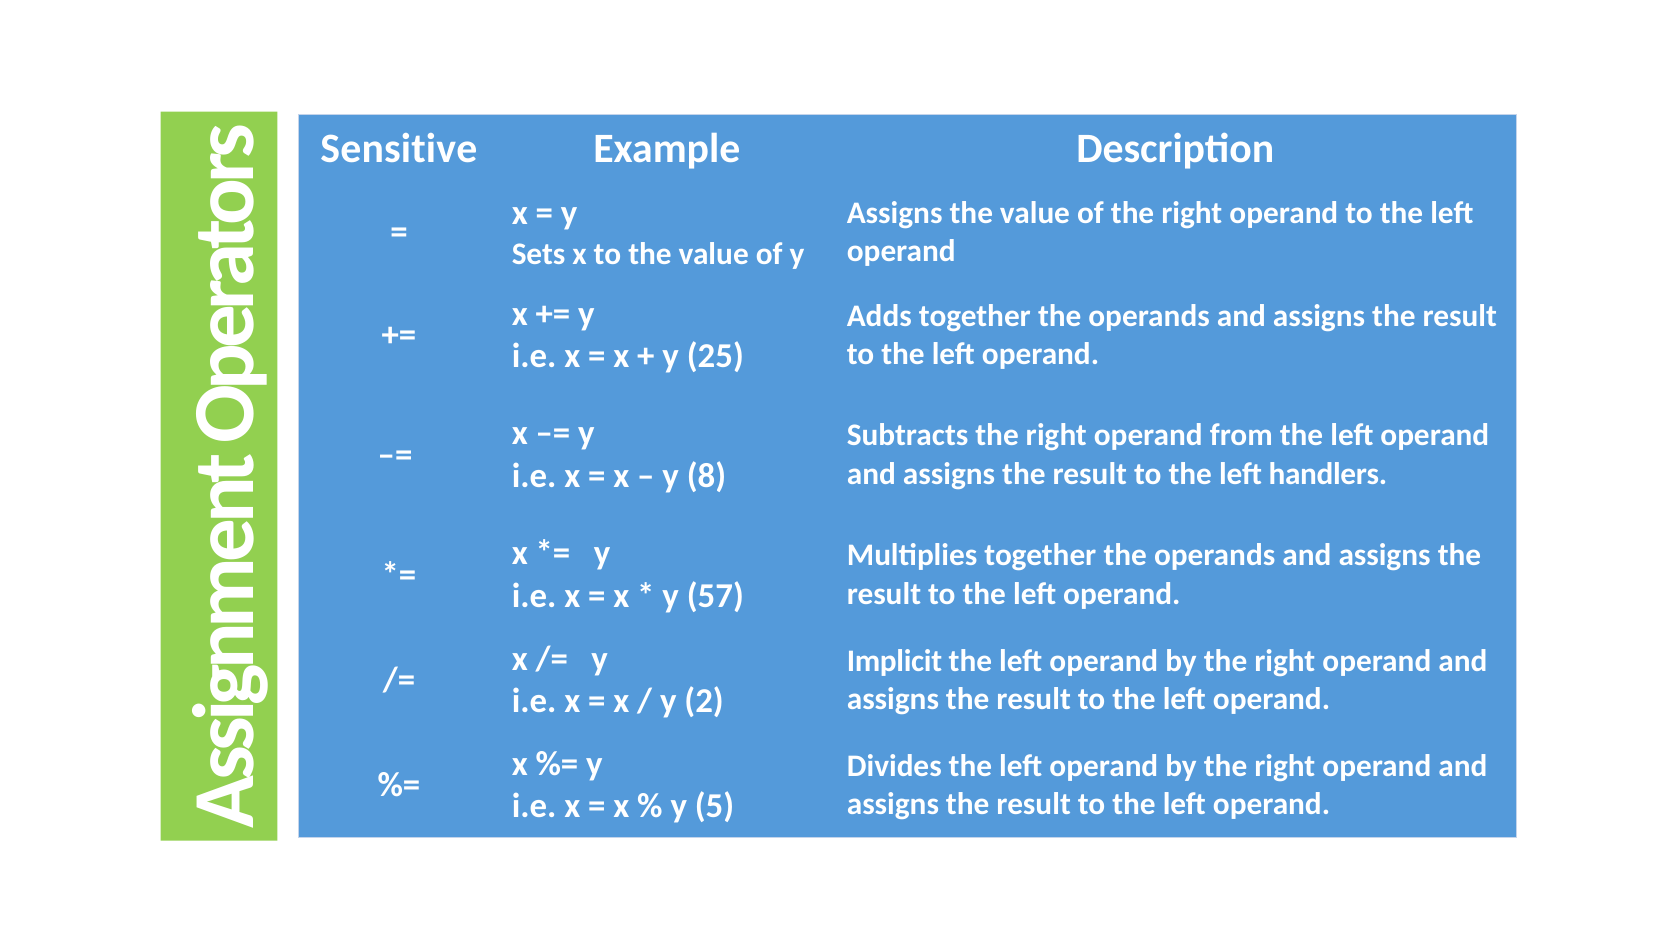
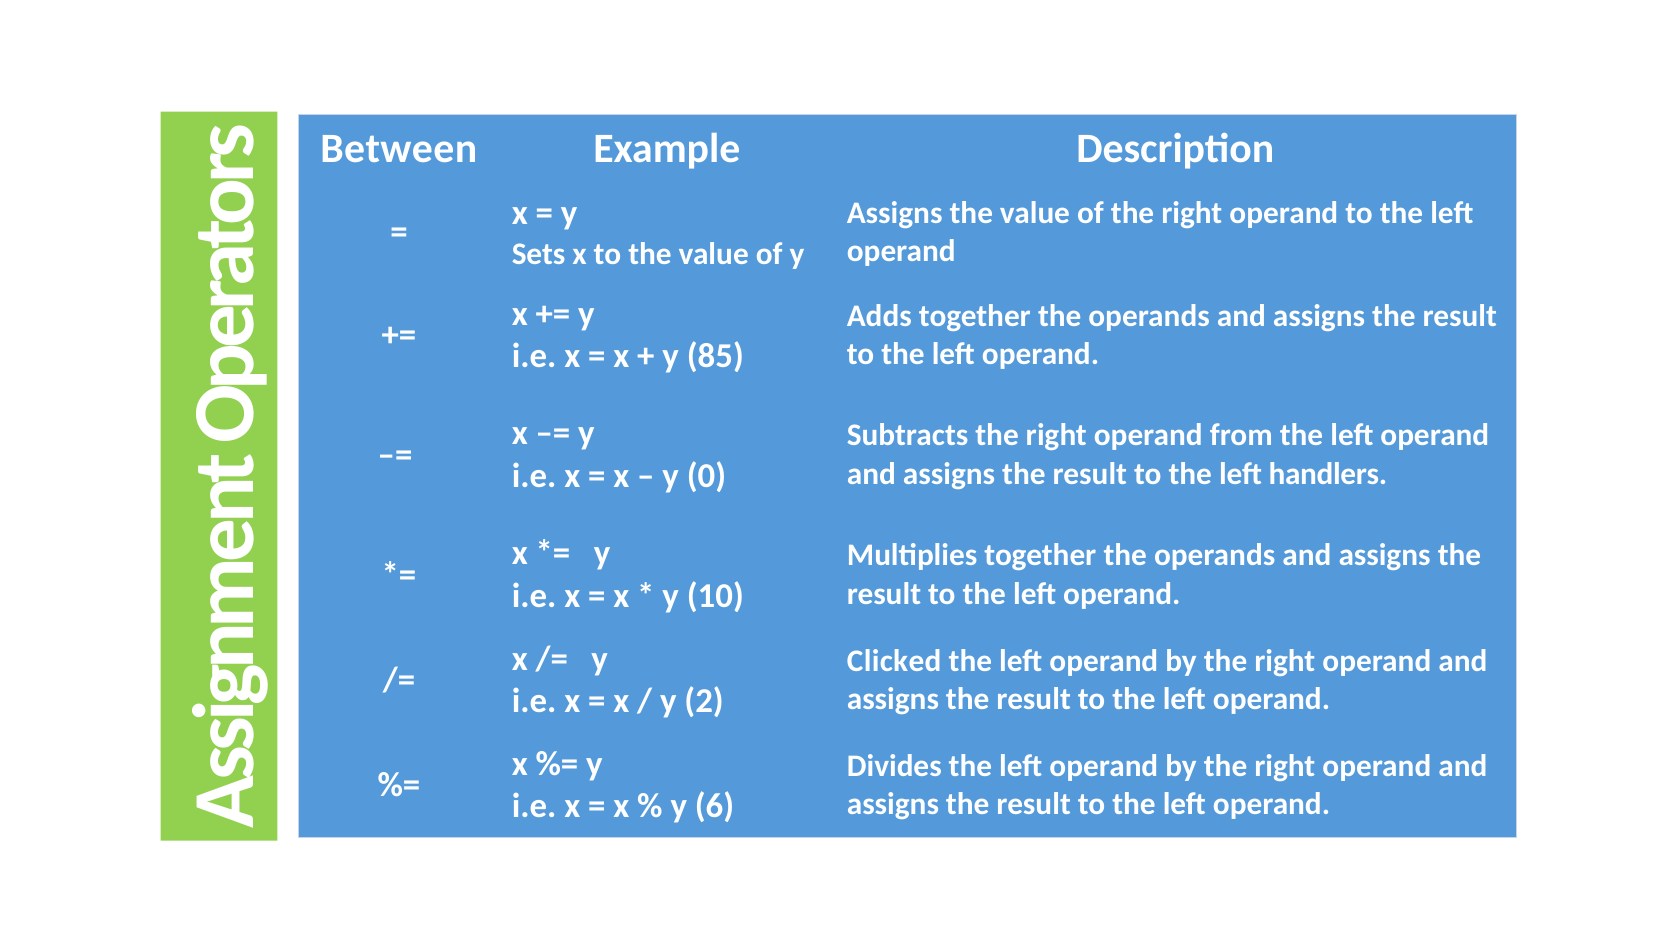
Sensitive: Sensitive -> Between
25: 25 -> 85
8: 8 -> 0
57: 57 -> 10
Implicit: Implicit -> Clicked
5: 5 -> 6
